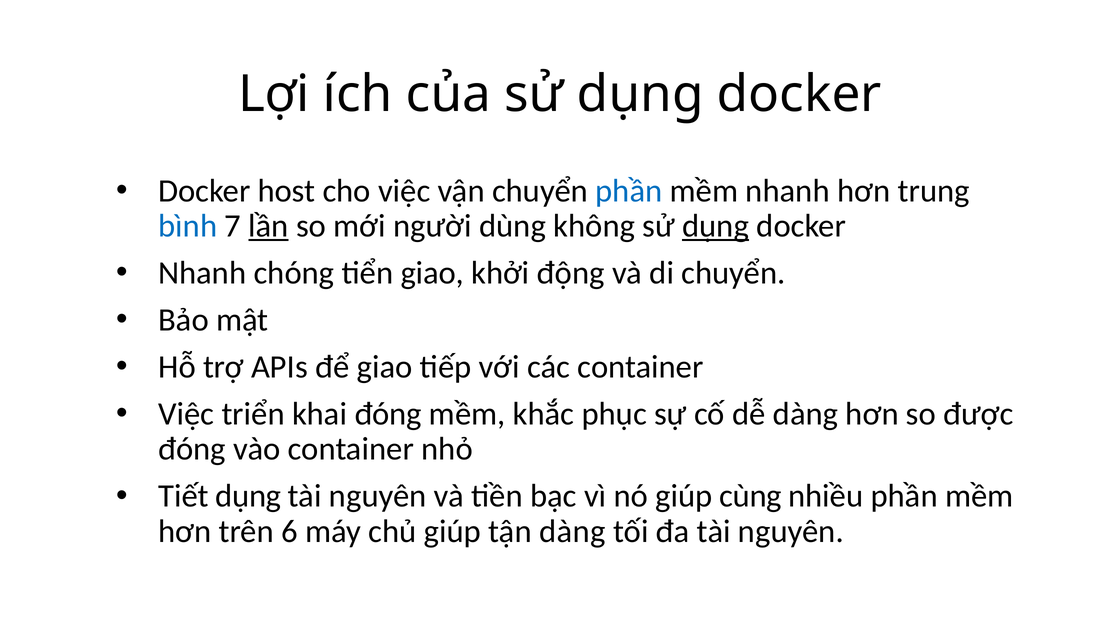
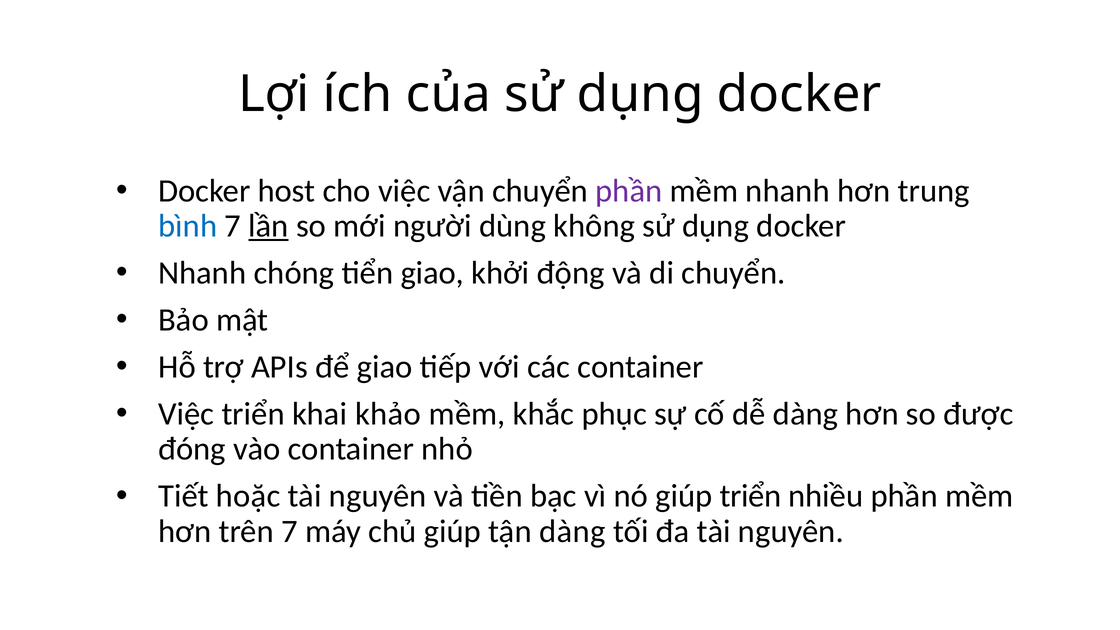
phần at (629, 191) colour: blue -> purple
dụng at (716, 226) underline: present -> none
khai đóng: đóng -> khảo
Tiết dụng: dụng -> hoặc
giúp cùng: cùng -> triển
trên 6: 6 -> 7
